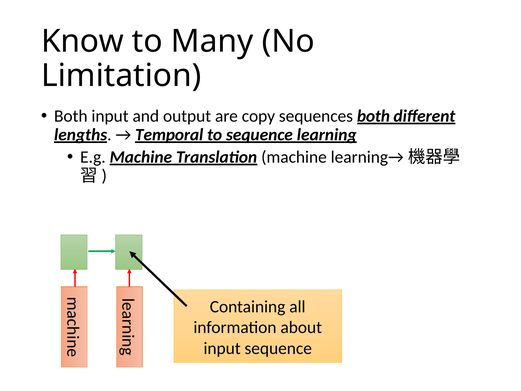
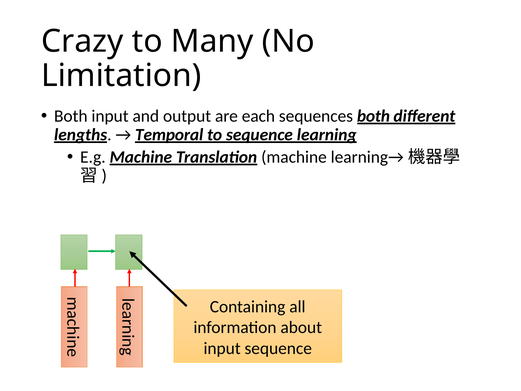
Know: Know -> Crazy
copy: copy -> each
